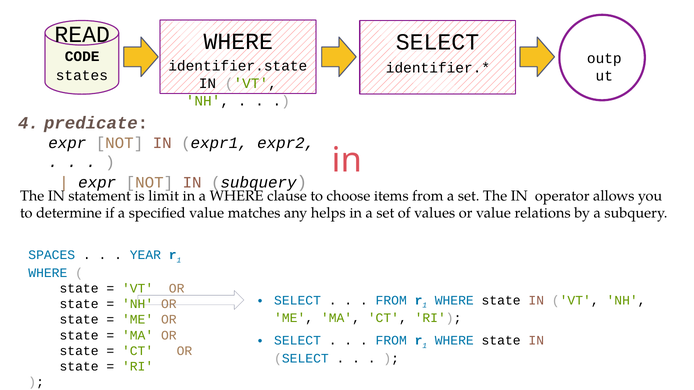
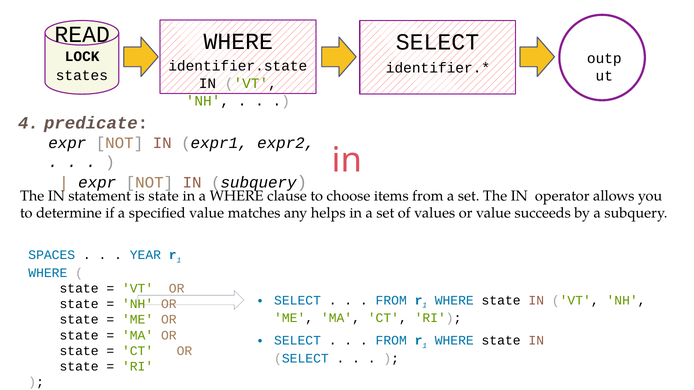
CODE: CODE -> LOCK
is limit: limit -> state
relations: relations -> succeeds
